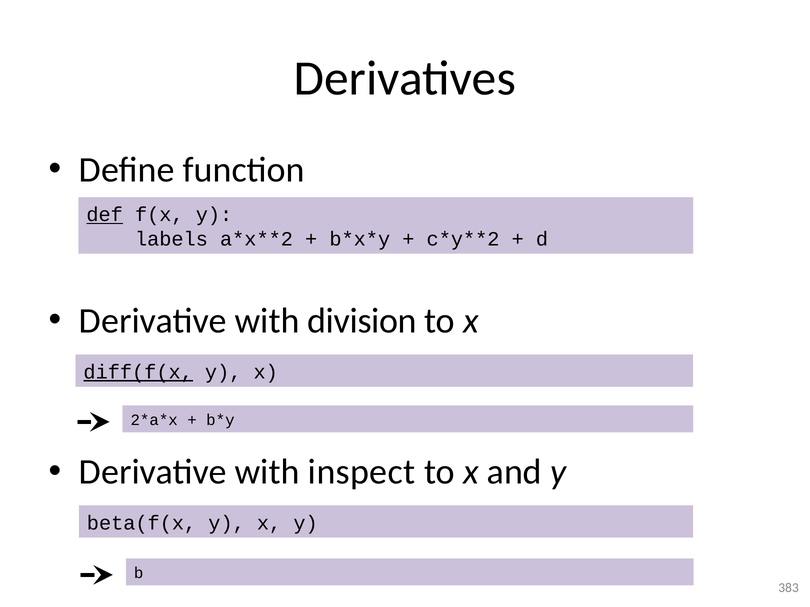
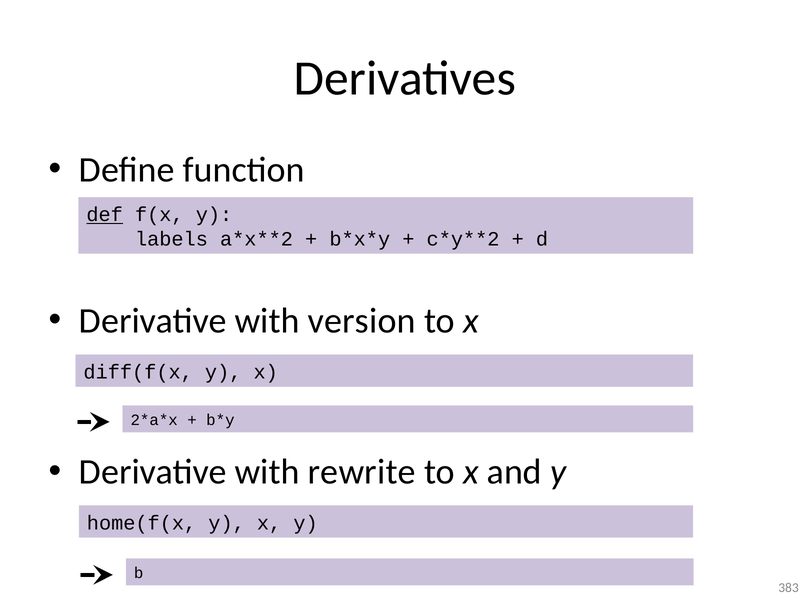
division: division -> version
diff(f(x underline: present -> none
inspect: inspect -> rewrite
beta(f(x: beta(f(x -> home(f(x
